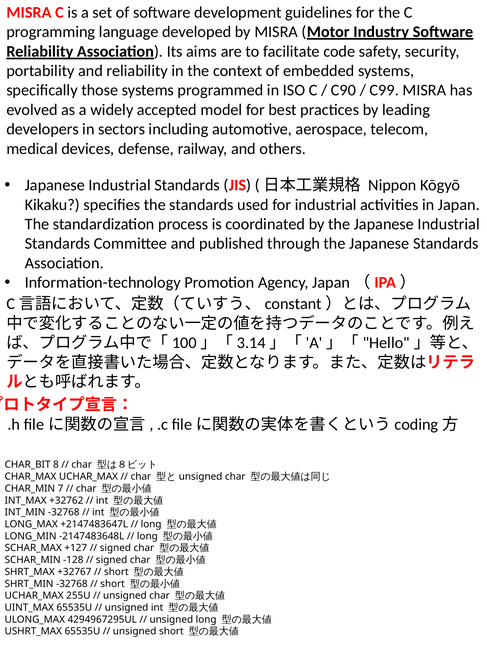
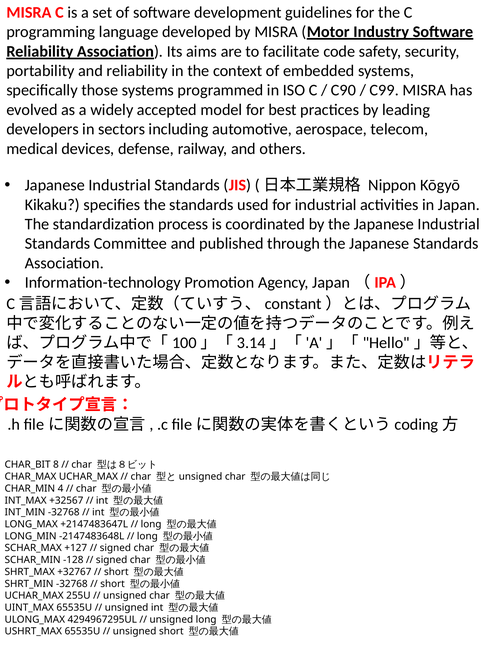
7: 7 -> 4
+32762: +32762 -> +32567
